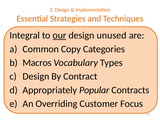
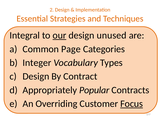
Copy: Copy -> Page
Macros: Macros -> Integer
Focus underline: none -> present
